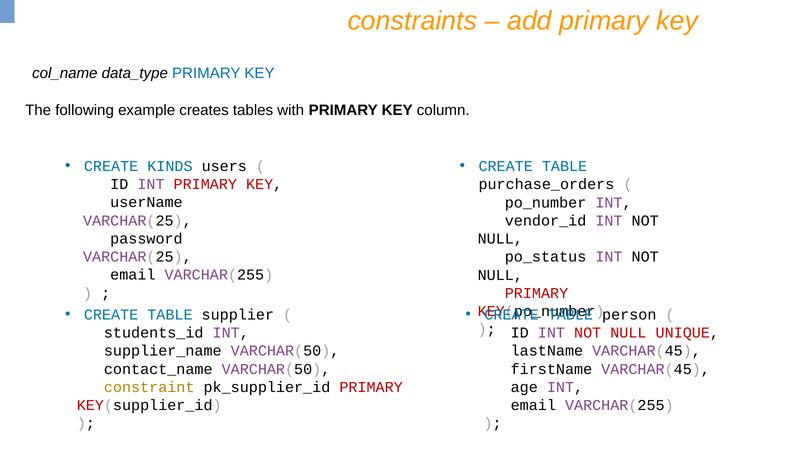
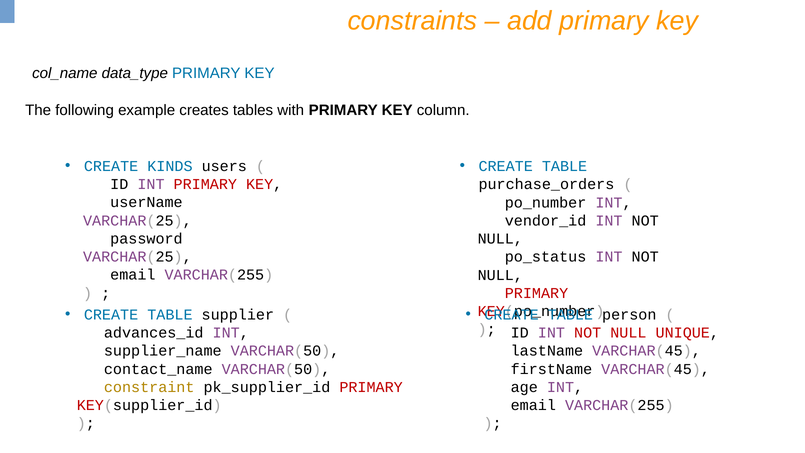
students_id: students_id -> advances_id
